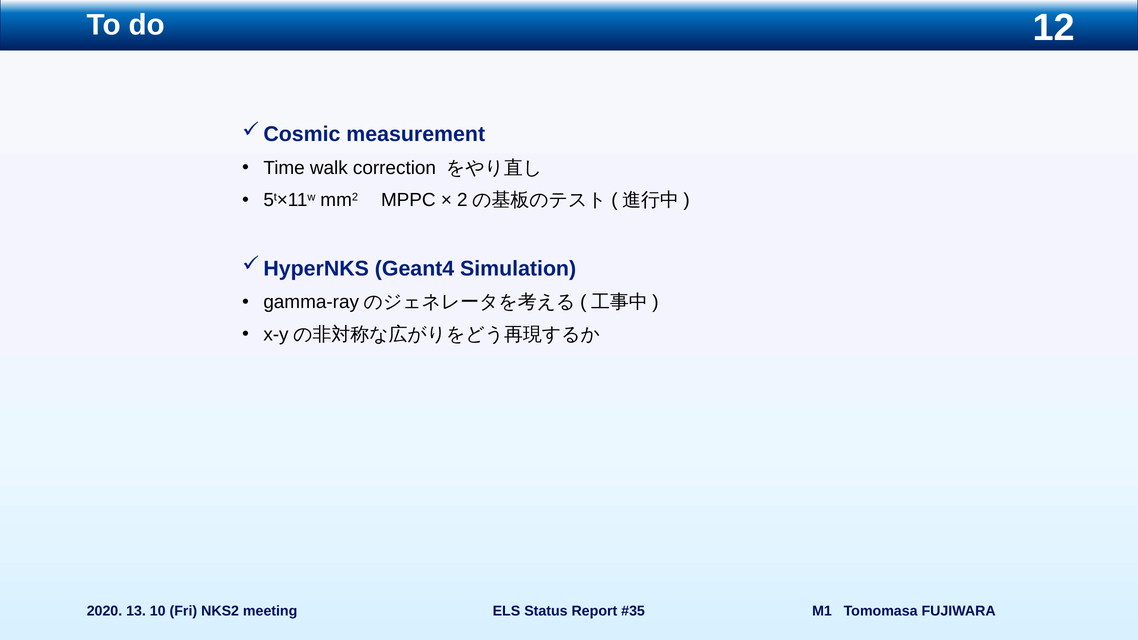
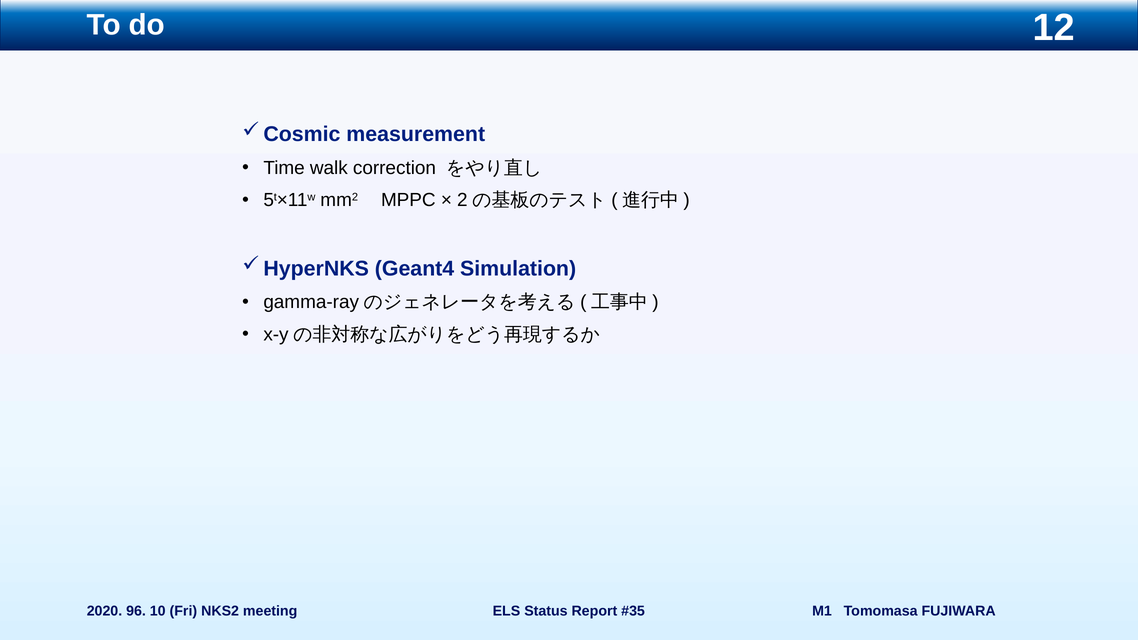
13: 13 -> 96
